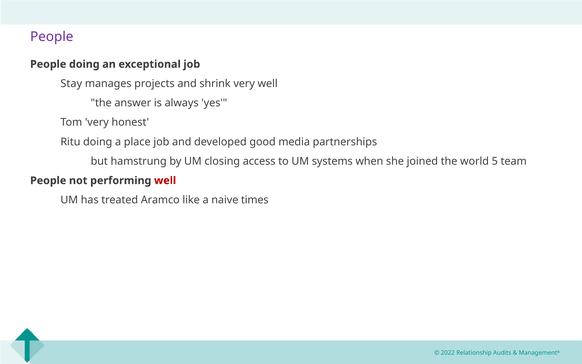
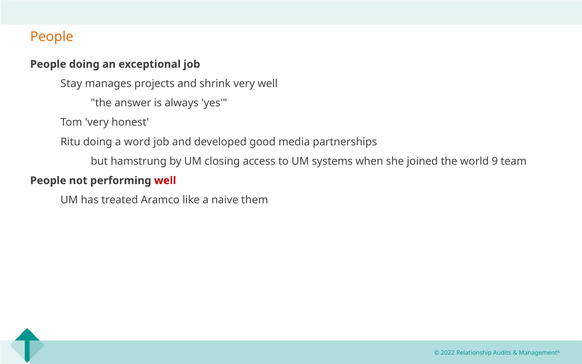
People at (52, 37) colour: purple -> orange
place: place -> word
5: 5 -> 9
times: times -> them
